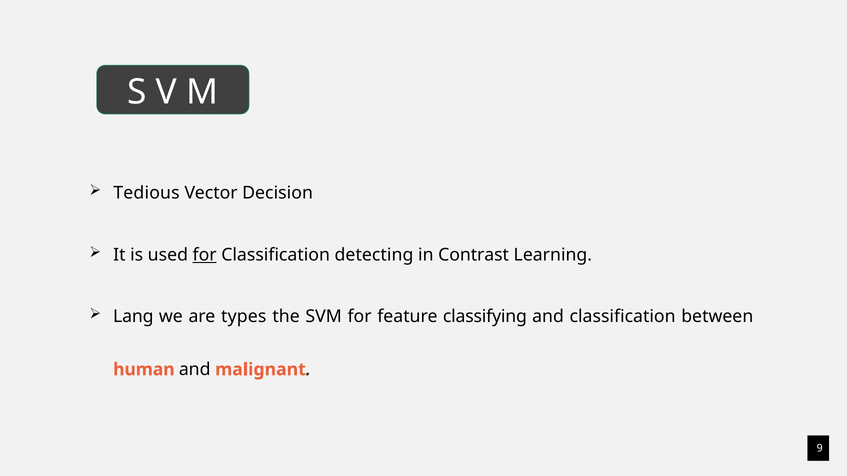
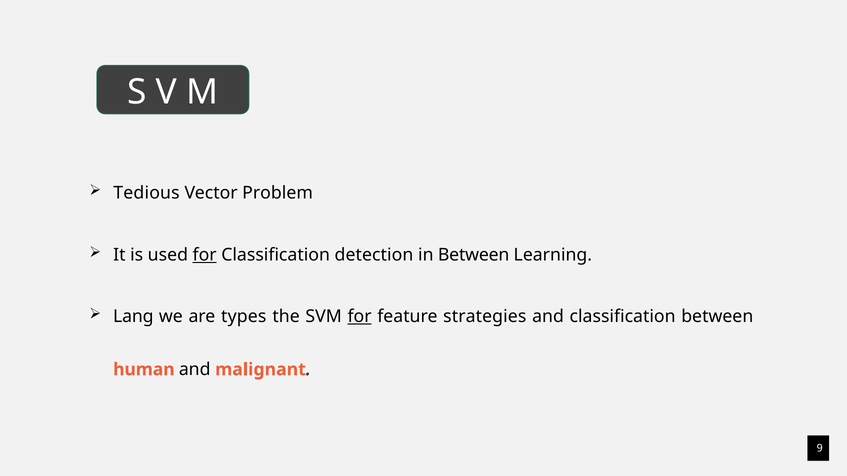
Decision: Decision -> Problem
detecting: detecting -> detection
in Contrast: Contrast -> Between
for at (360, 317) underline: none -> present
classifying: classifying -> strategies
